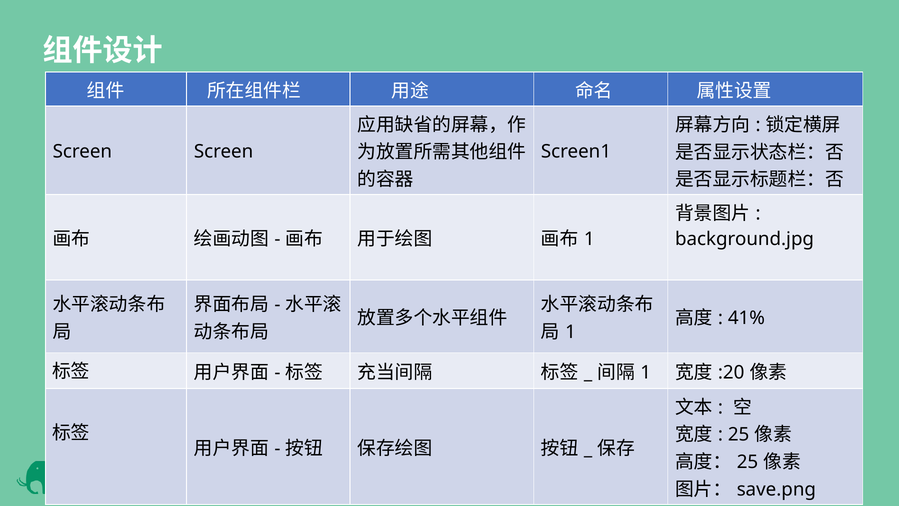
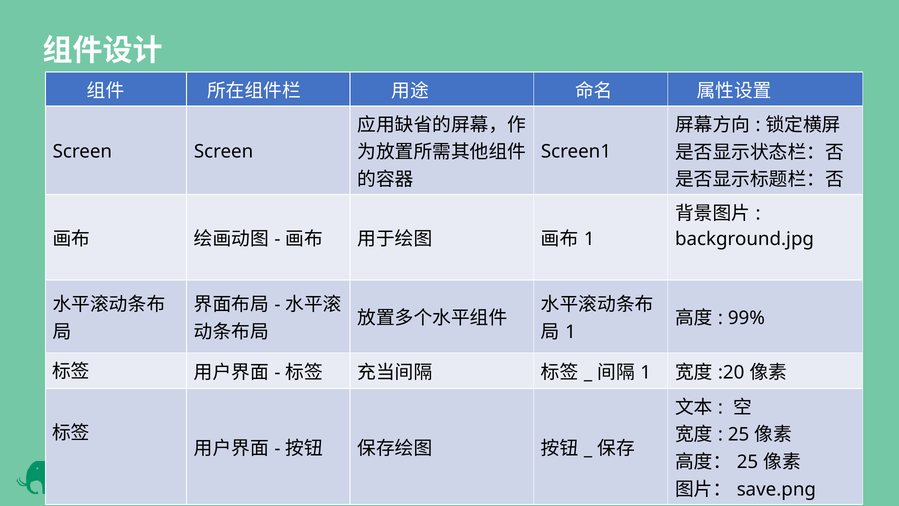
41%: 41% -> 99%
